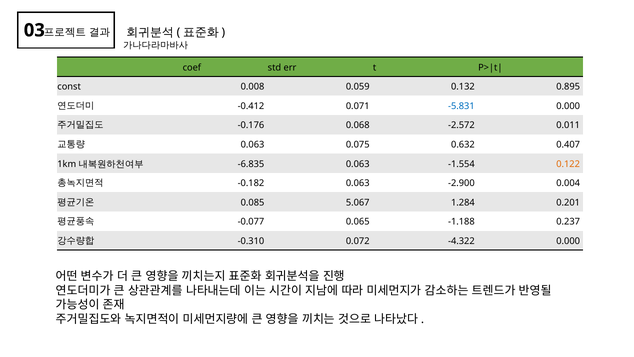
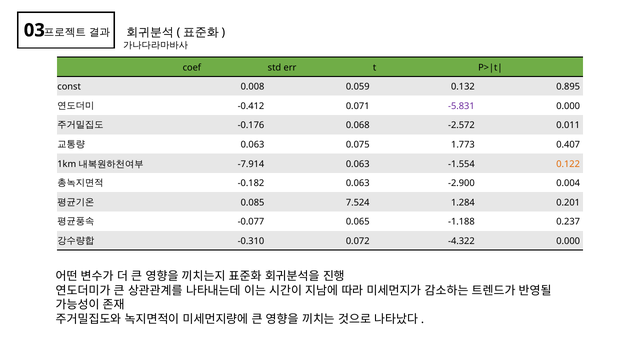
-5.831 colour: blue -> purple
0.632: 0.632 -> 1.773
-6.835: -6.835 -> -7.914
5.067: 5.067 -> 7.524
